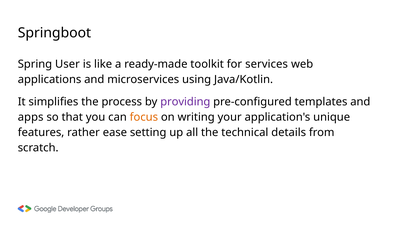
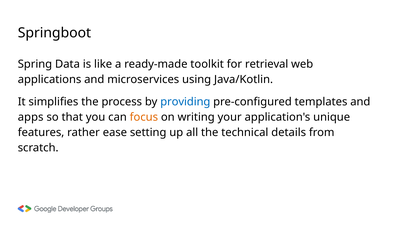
User: User -> Data
services: services -> retrieval
providing colour: purple -> blue
